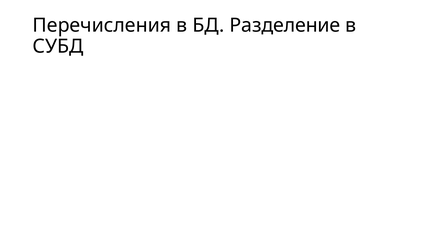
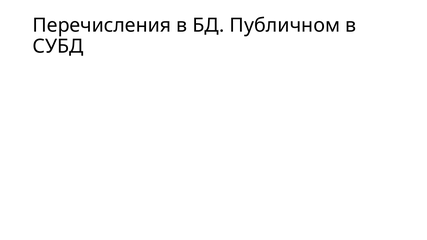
Разделение: Разделение -> Публичном
